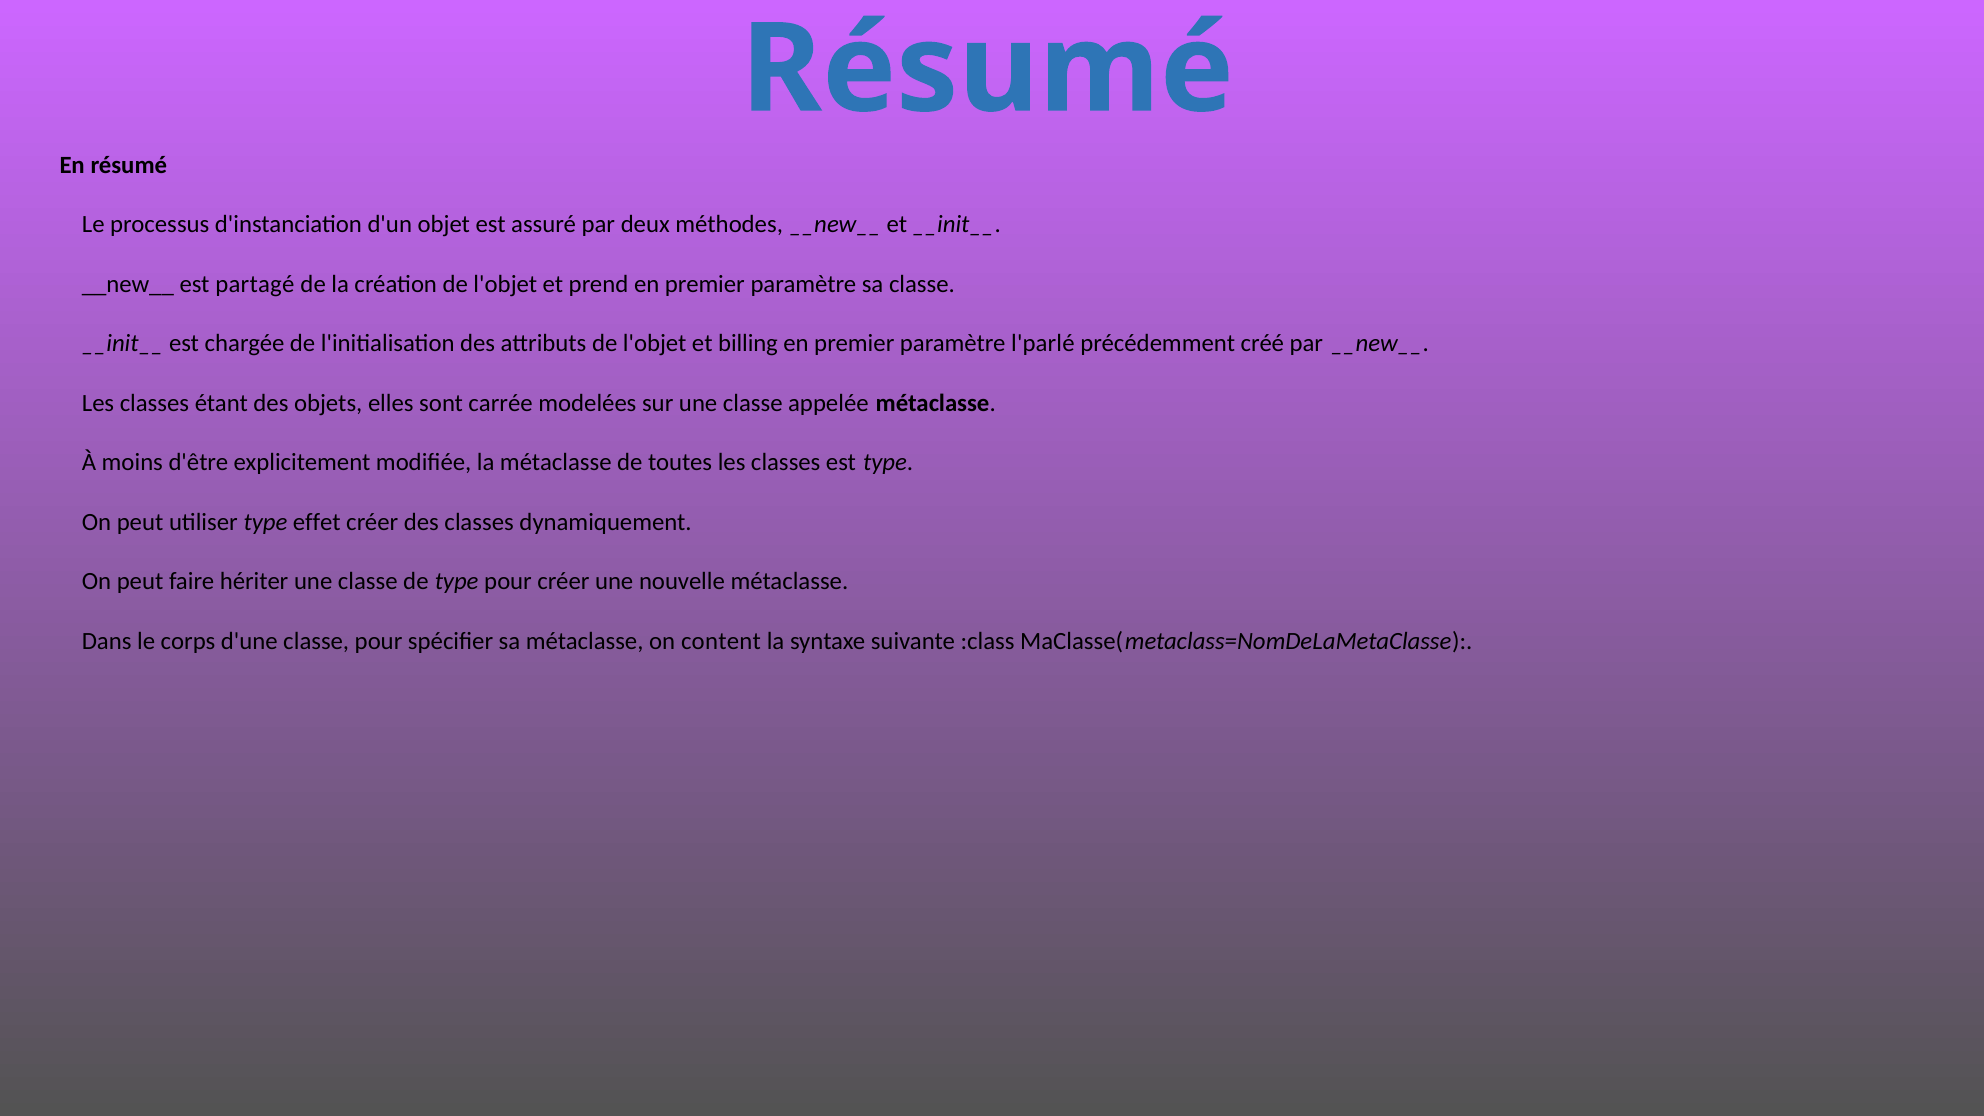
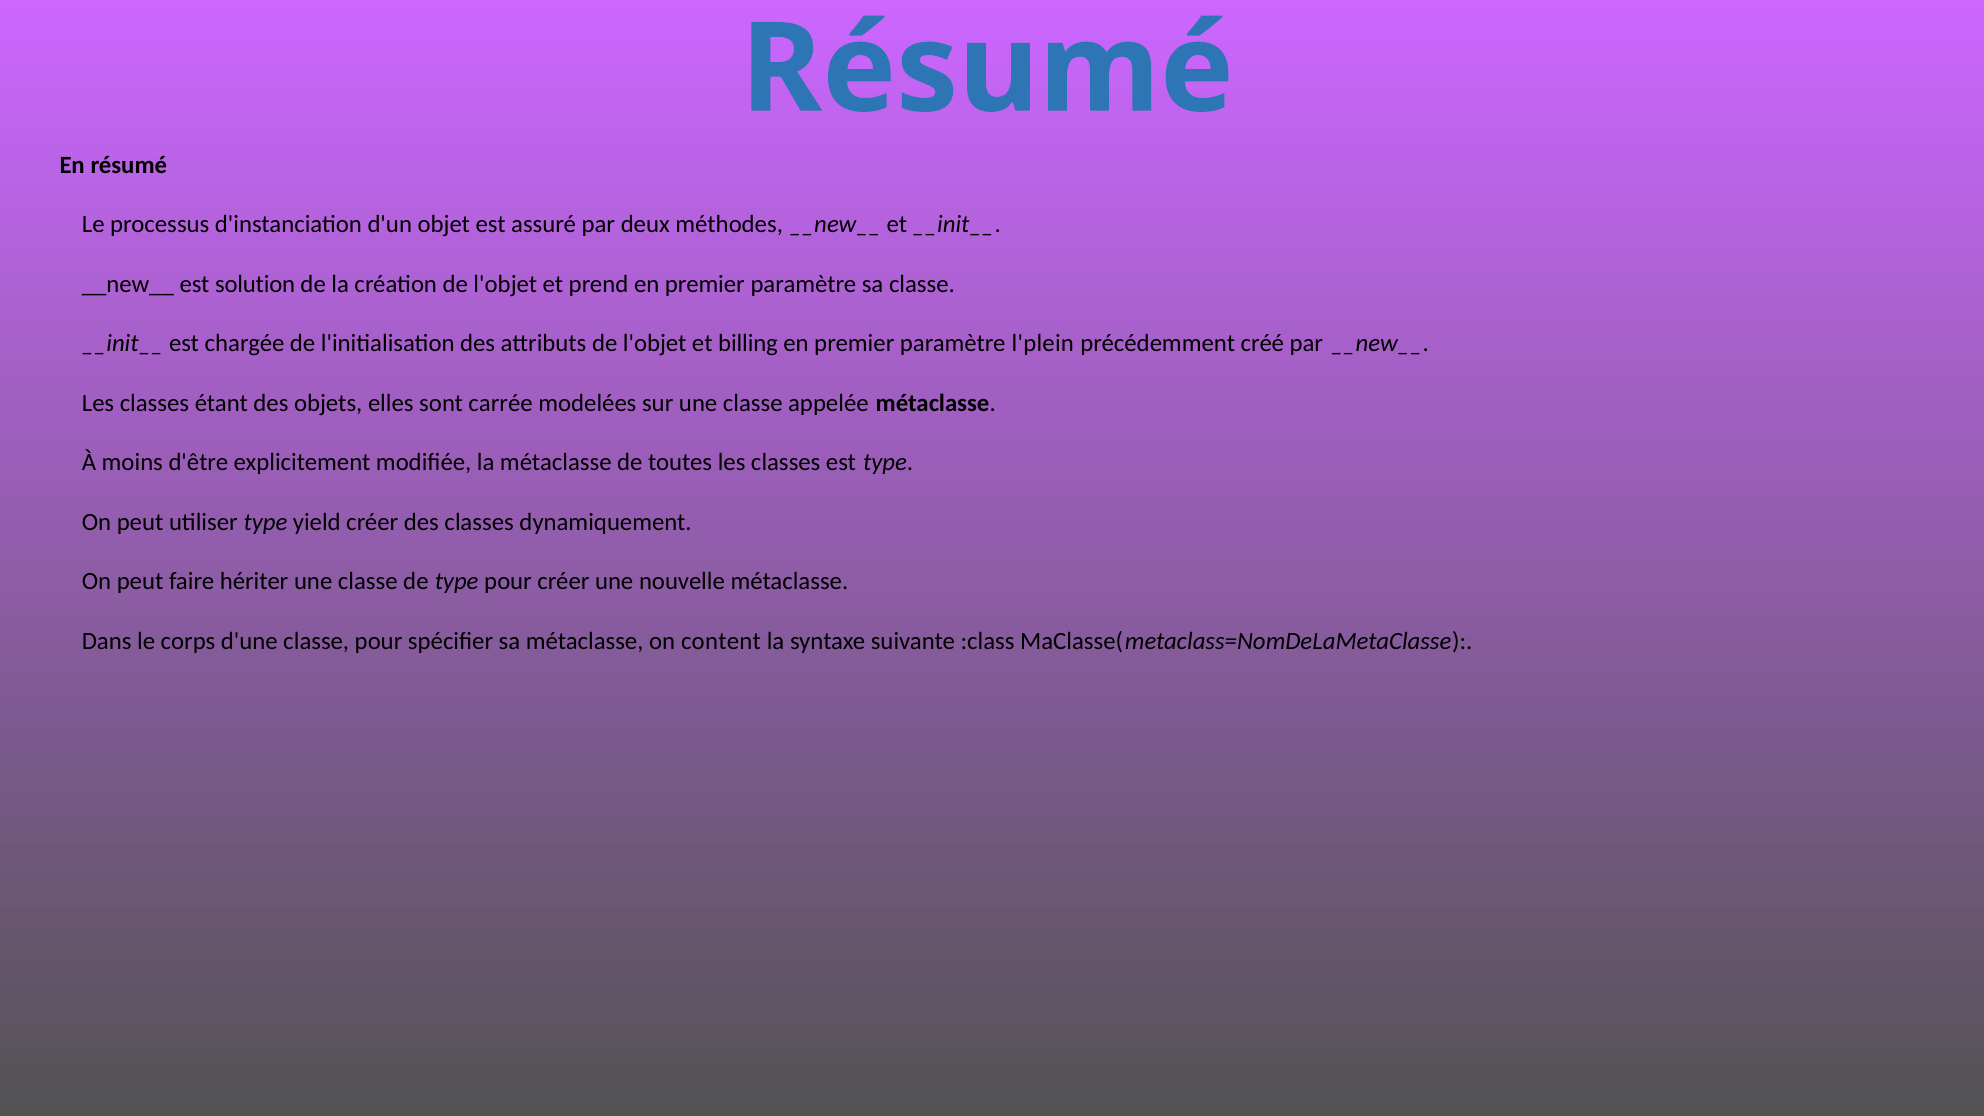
partagé: partagé -> solution
l'parlé: l'parlé -> l'plein
effet: effet -> yield
